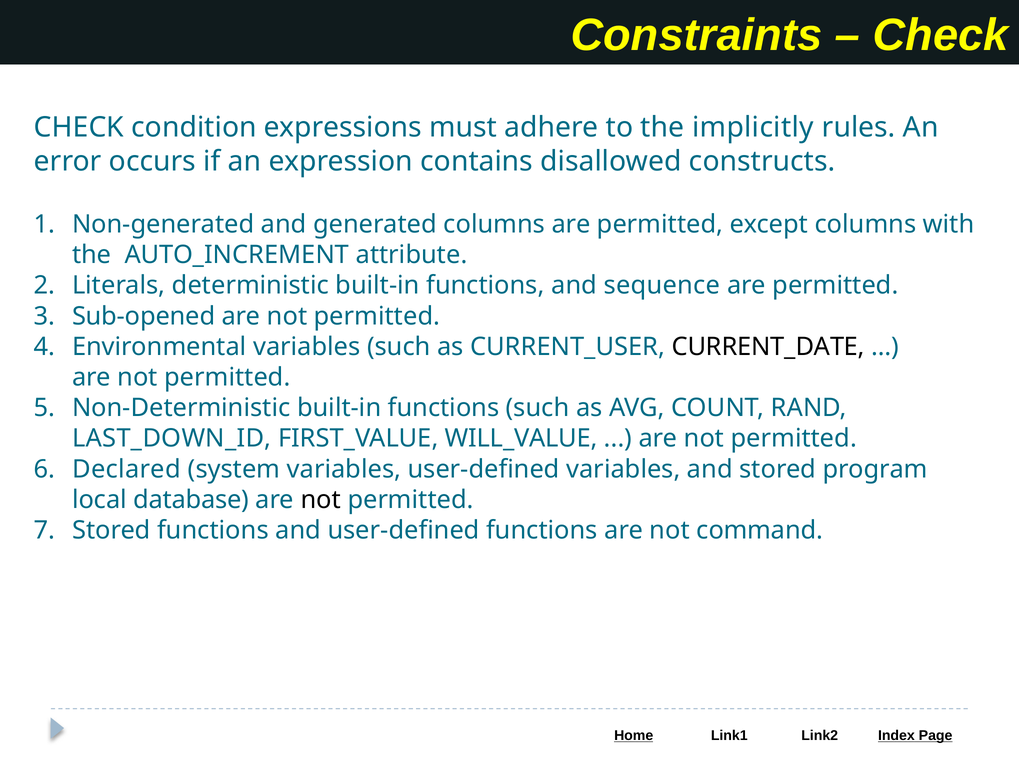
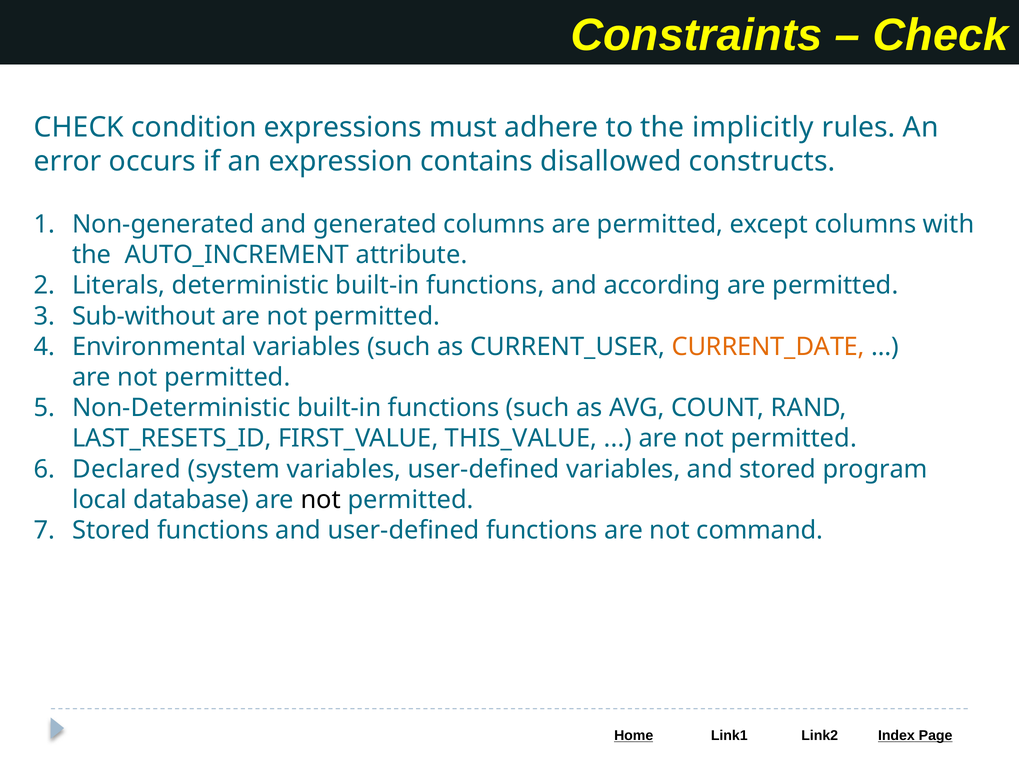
sequence: sequence -> according
Sub-opened: Sub-opened -> Sub-without
CURRENT_DATE colour: black -> orange
LAST_DOWN_ID: LAST_DOWN_ID -> LAST_RESETS_ID
WILL_VALUE: WILL_VALUE -> THIS_VALUE
